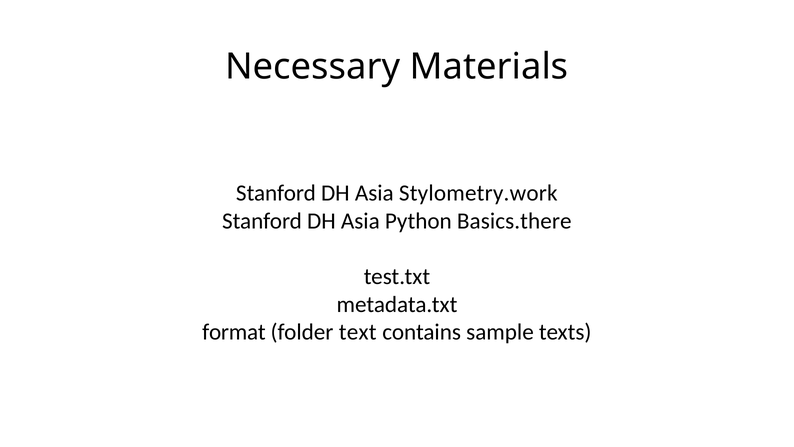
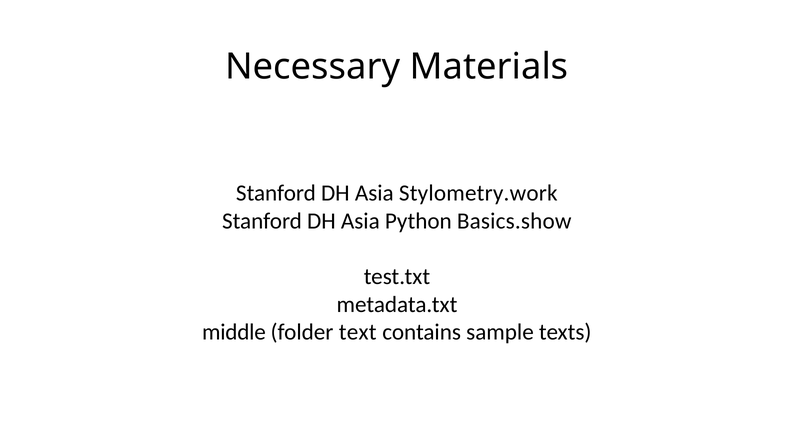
Basics.there: Basics.there -> Basics.show
format: format -> middle
